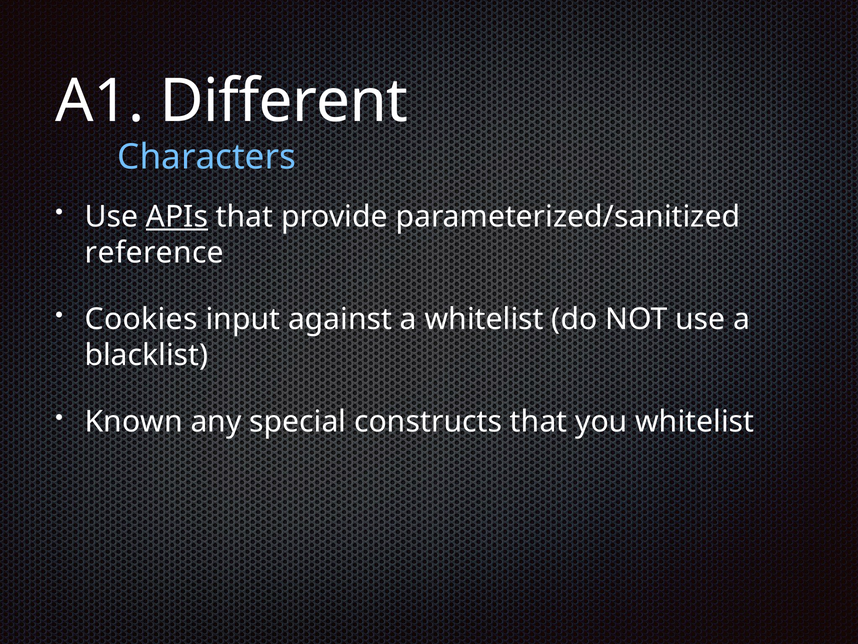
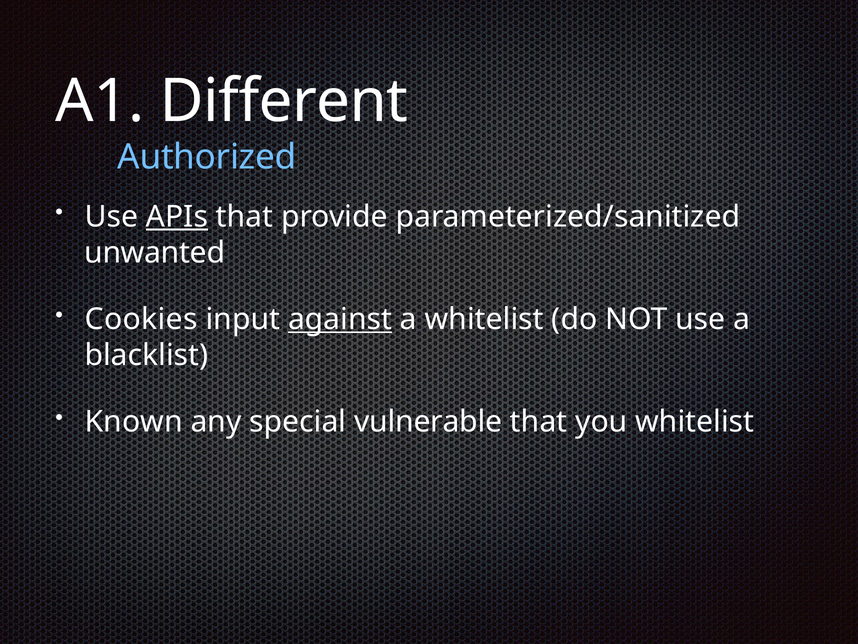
Characters: Characters -> Authorized
reference: reference -> unwanted
against underline: none -> present
constructs: constructs -> vulnerable
